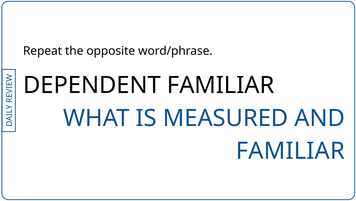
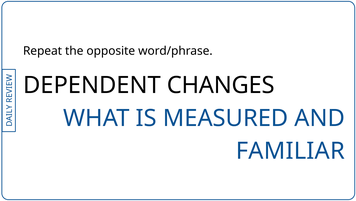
DEPENDENT FAMILIAR: FAMILIAR -> CHANGES
